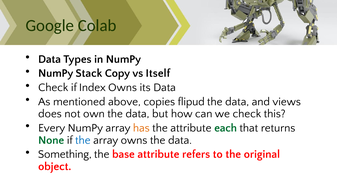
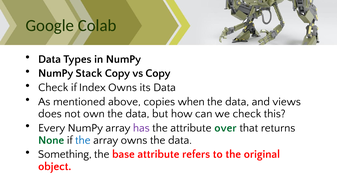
vs Itself: Itself -> Copy
flipud: flipud -> when
has colour: orange -> purple
each: each -> over
